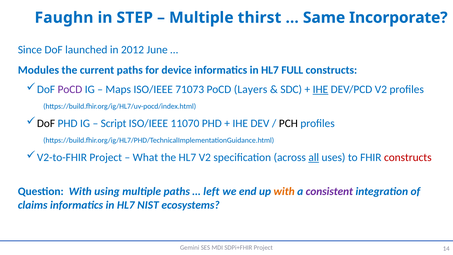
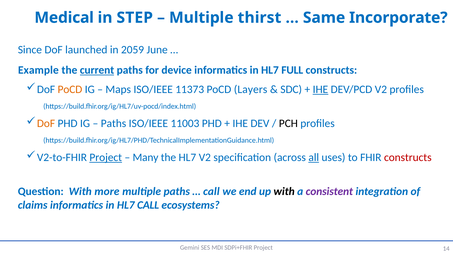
Faughn: Faughn -> Medical
2012: 2012 -> 2059
Modules: Modules -> Example
current underline: none -> present
PoCD at (70, 89) colour: purple -> orange
71073: 71073 -> 11373
DoF at (46, 123) colour: black -> orange
Script at (114, 123): Script -> Paths
11070: 11070 -> 11003
Project at (106, 157) underline: none -> present
What: What -> Many
using: using -> more
left at (211, 191): left -> call
with at (284, 191) colour: orange -> black
HL7 NIST: NIST -> CALL
